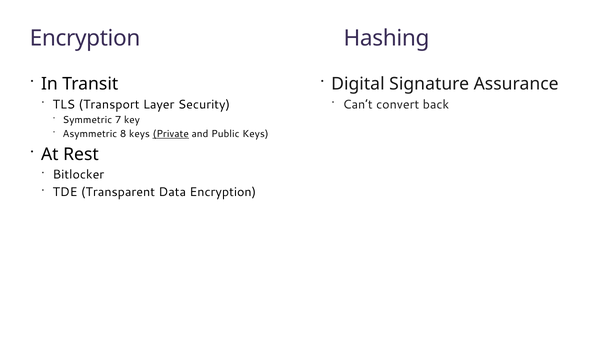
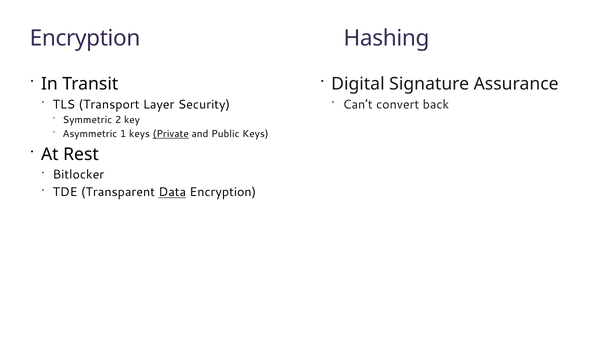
7: 7 -> 2
8: 8 -> 1
Data underline: none -> present
